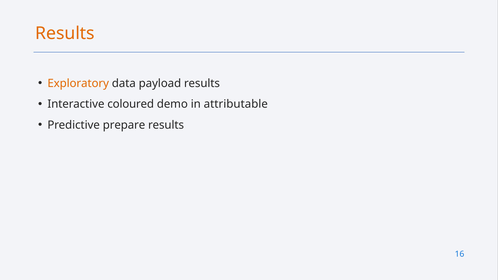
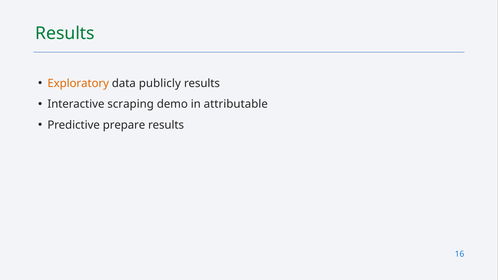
Results at (65, 33) colour: orange -> green
payload: payload -> publicly
coloured: coloured -> scraping
